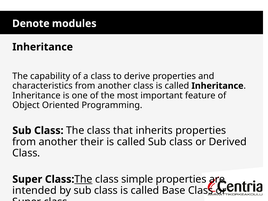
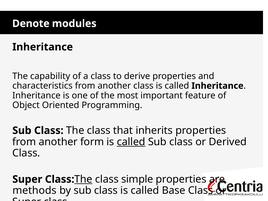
their: their -> form
called at (131, 142) underline: none -> present
intended: intended -> methods
